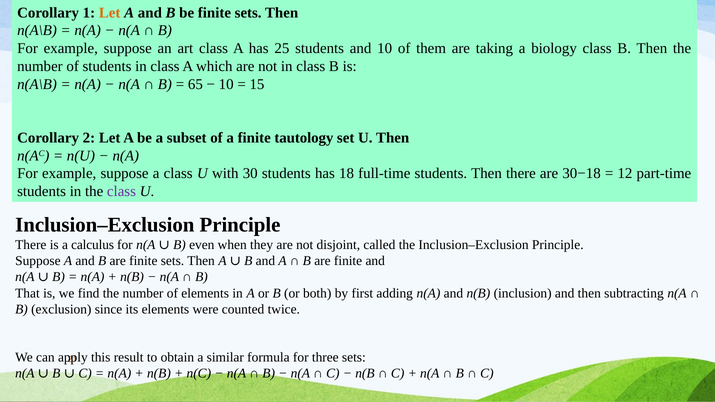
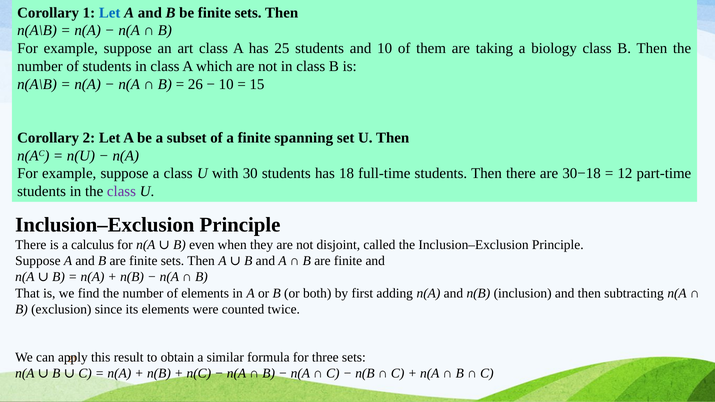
Let at (110, 13) colour: orange -> blue
65: 65 -> 26
tautology: tautology -> spanning
